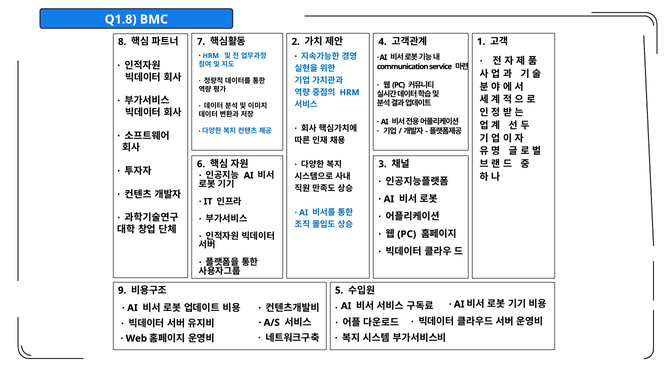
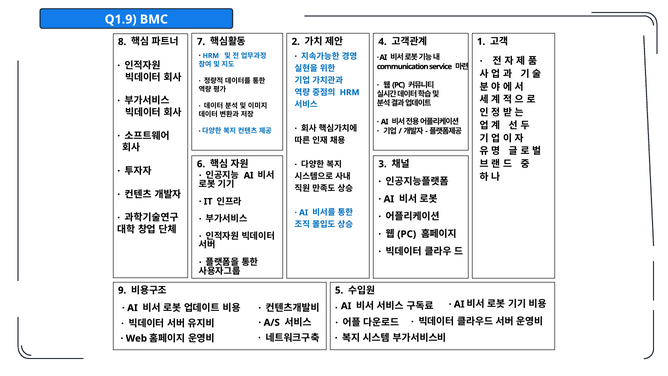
Q1.8: Q1.8 -> Q1.9
